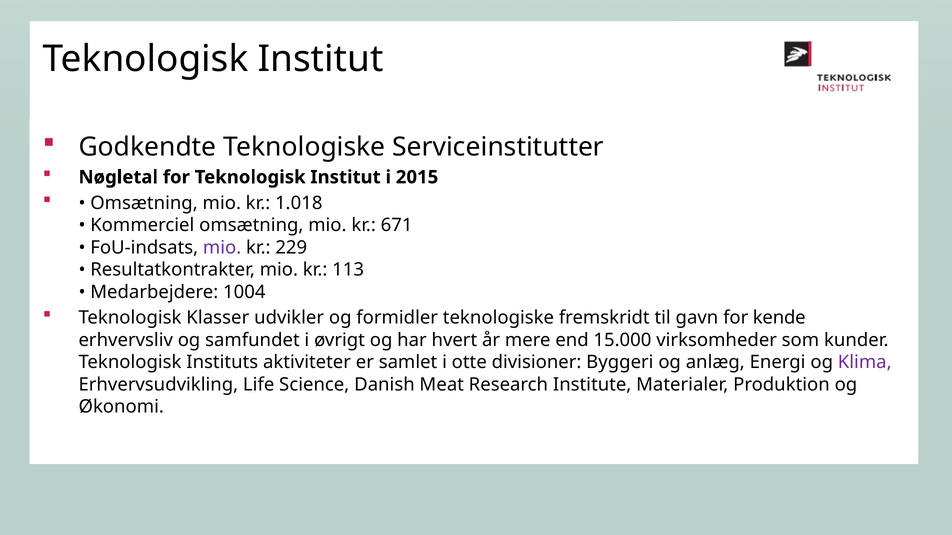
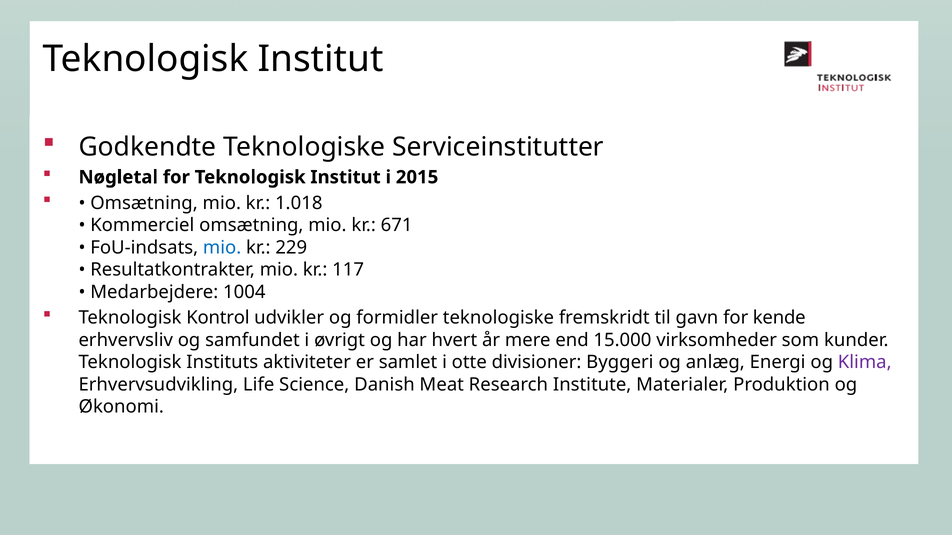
mio at (222, 248) colour: purple -> blue
113: 113 -> 117
Klasser: Klasser -> Kontrol
